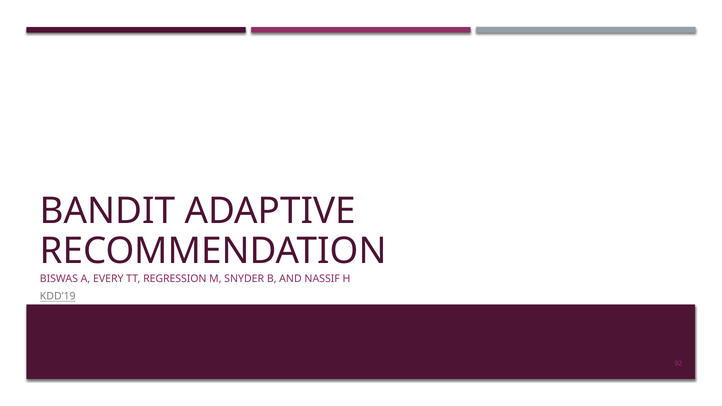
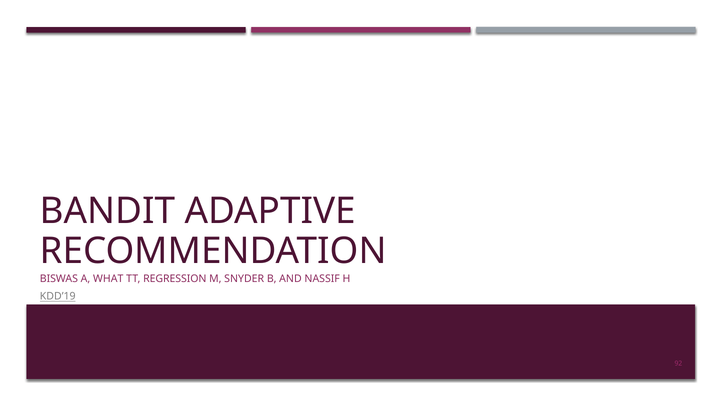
EVERY: EVERY -> WHAT
